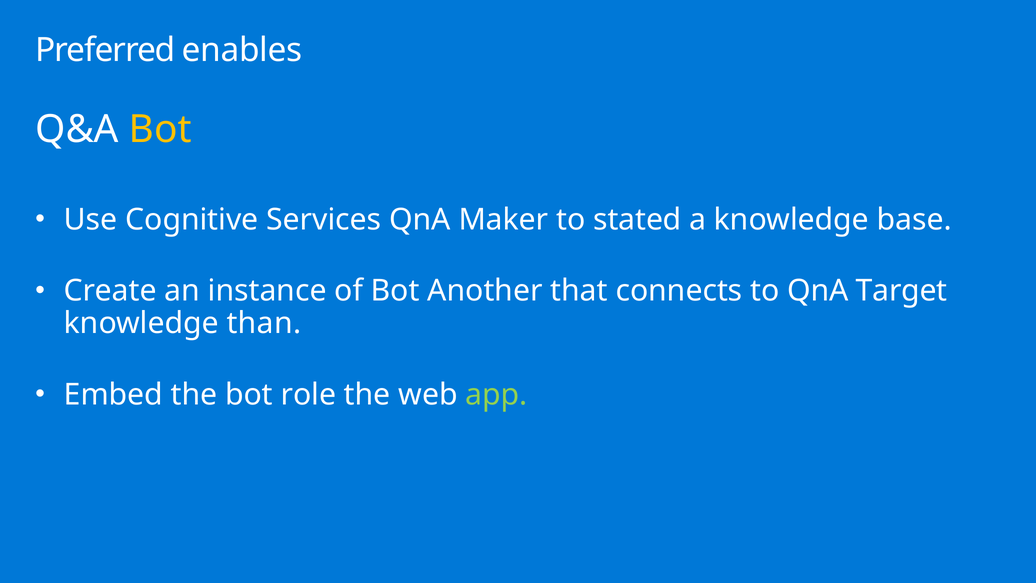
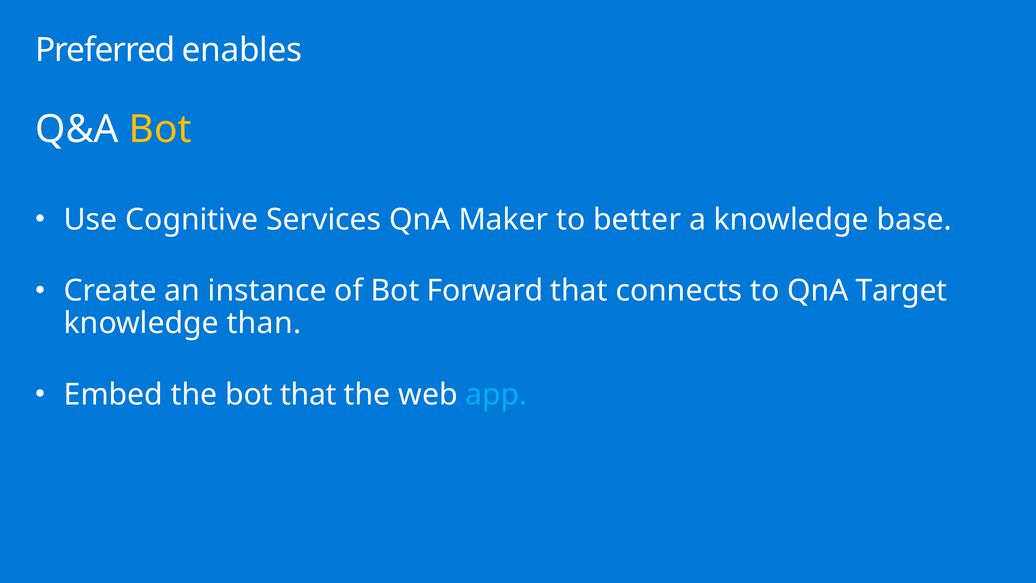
stated: stated -> better
Another: Another -> Forward
bot role: role -> that
app colour: light green -> light blue
